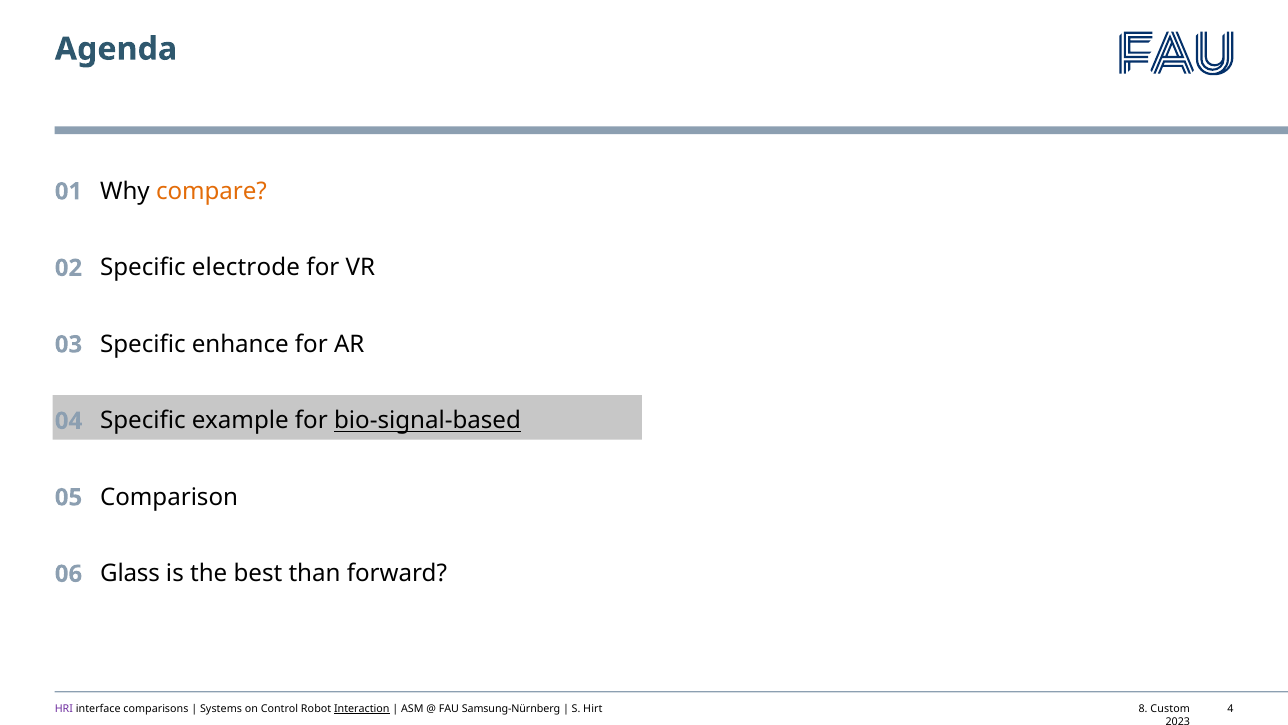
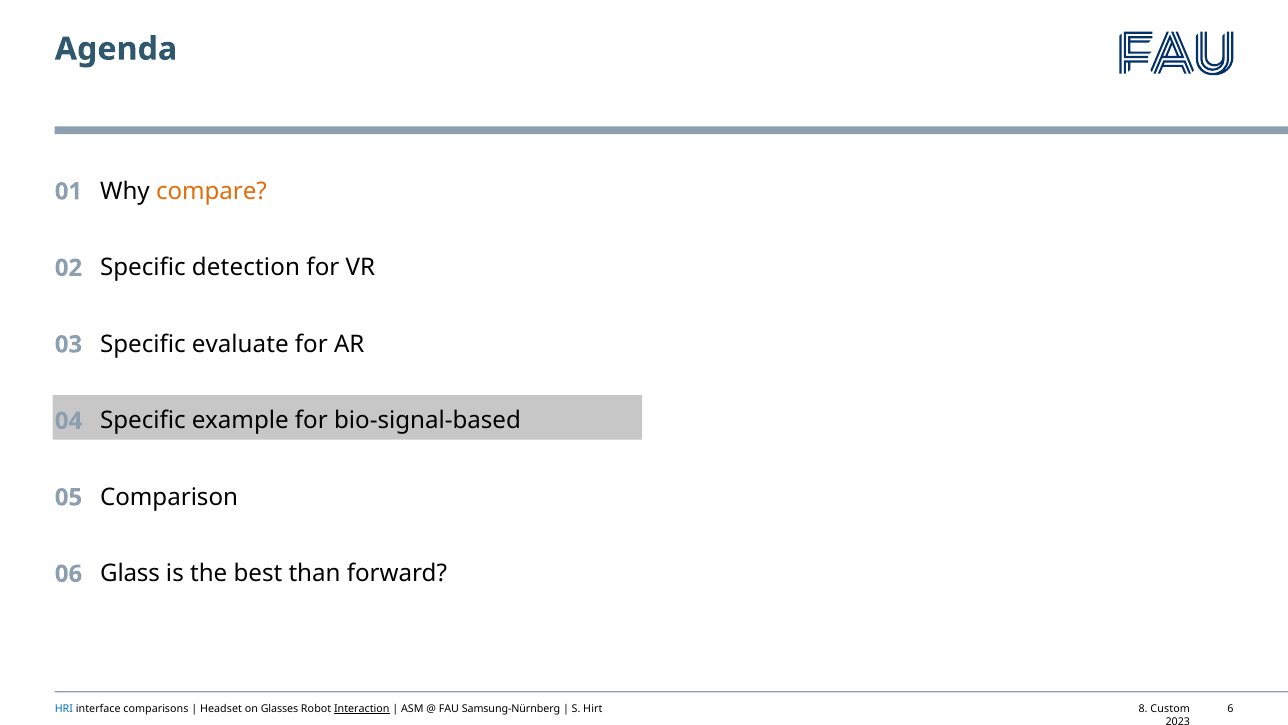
electrode: electrode -> detection
enhance: enhance -> evaluate
bio-signal-based underline: present -> none
HRI colour: purple -> blue
Systems: Systems -> Headset
Control: Control -> Glasses
4: 4 -> 6
